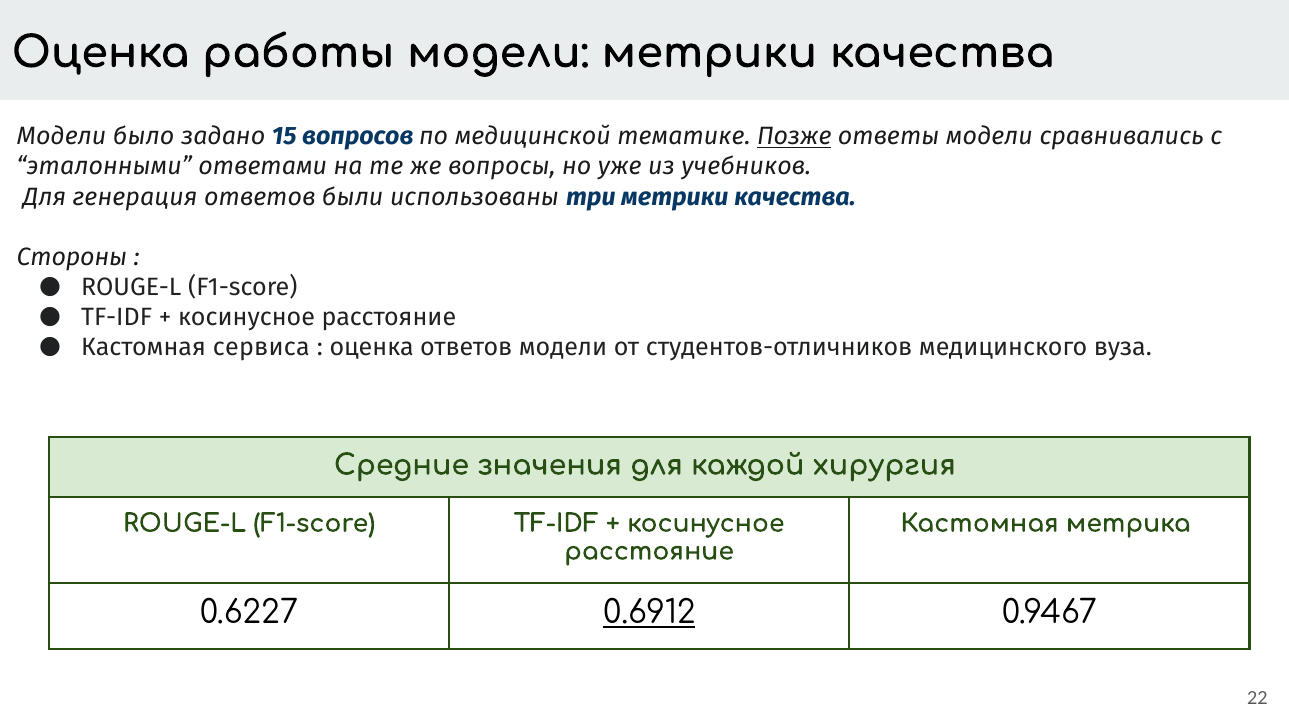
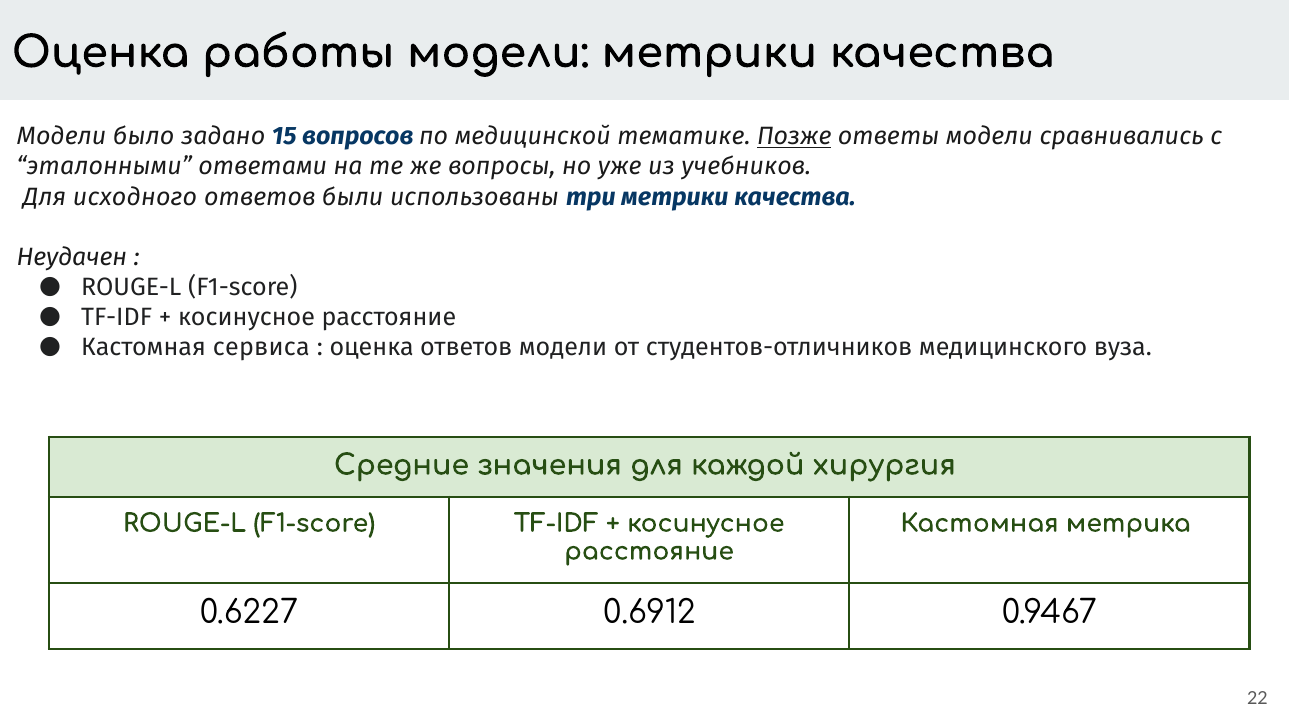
генерация: генерация -> исходного
Стороны: Стороны -> Неудачен
0.6912 underline: present -> none
